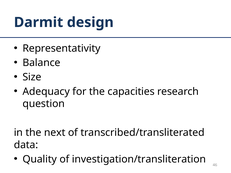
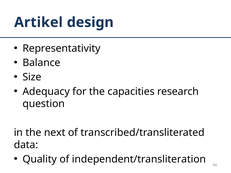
Darmit: Darmit -> Artikel
investigation/transliteration: investigation/transliteration -> independent/transliteration
